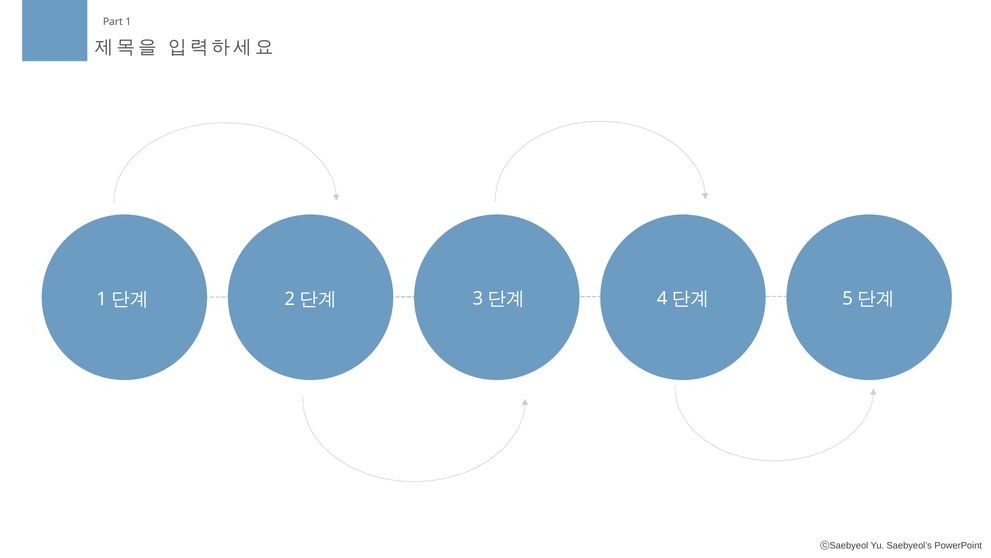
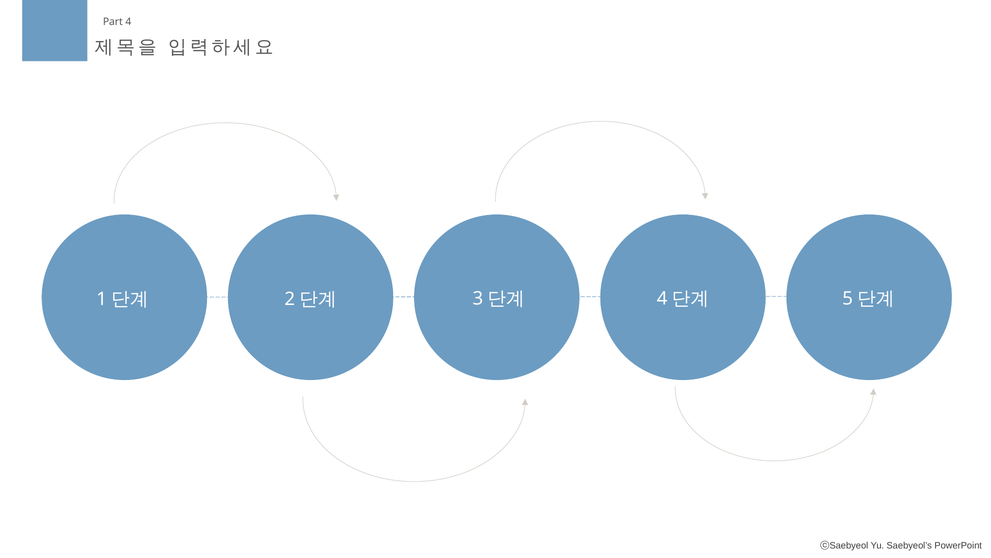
1: 1 -> 4
